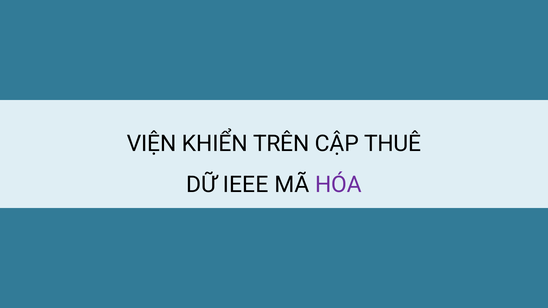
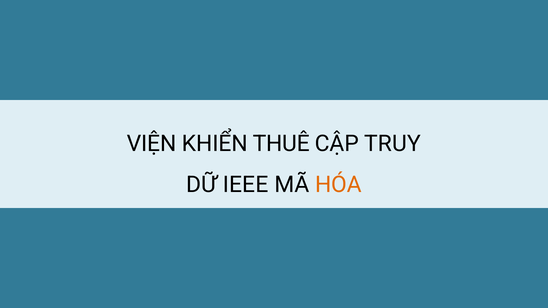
TRÊN: TRÊN -> THUÊ
THUÊ: THUÊ -> TRUY
HÓA colour: purple -> orange
